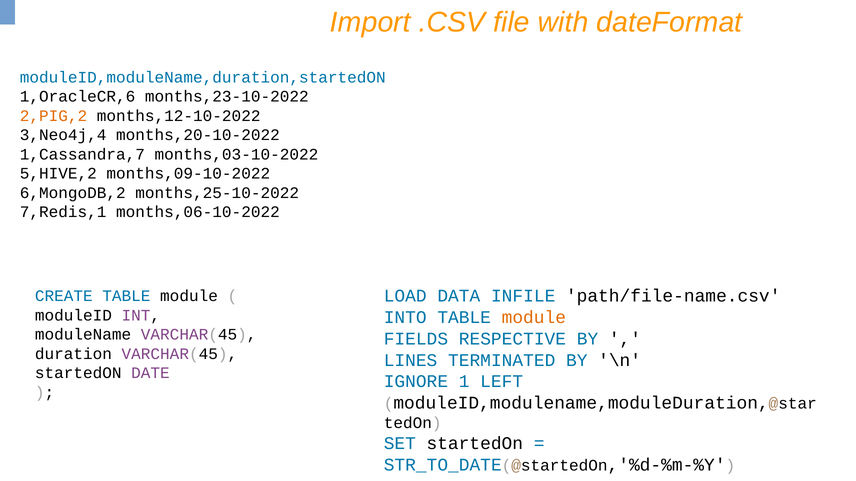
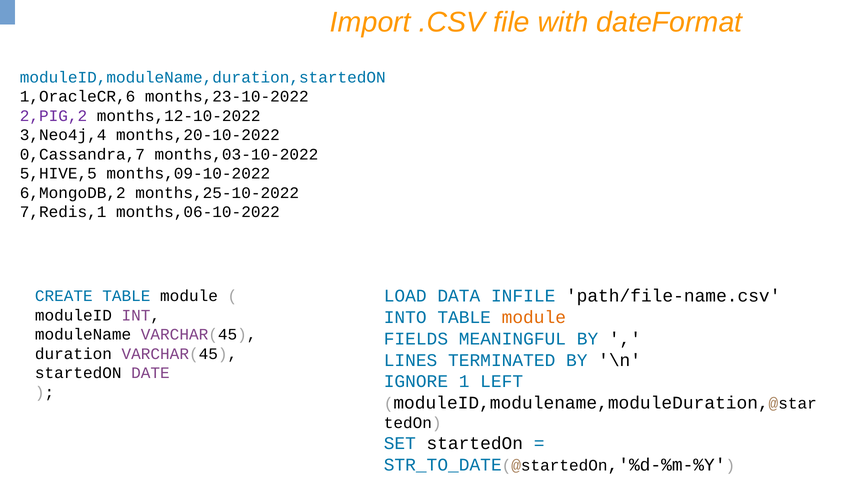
2,PIG,2 colour: orange -> purple
1,Cassandra,7: 1,Cassandra,7 -> 0,Cassandra,7
5,HIVE,2: 5,HIVE,2 -> 5,HIVE,5
RESPECTIVE: RESPECTIVE -> MEANINGFUL
